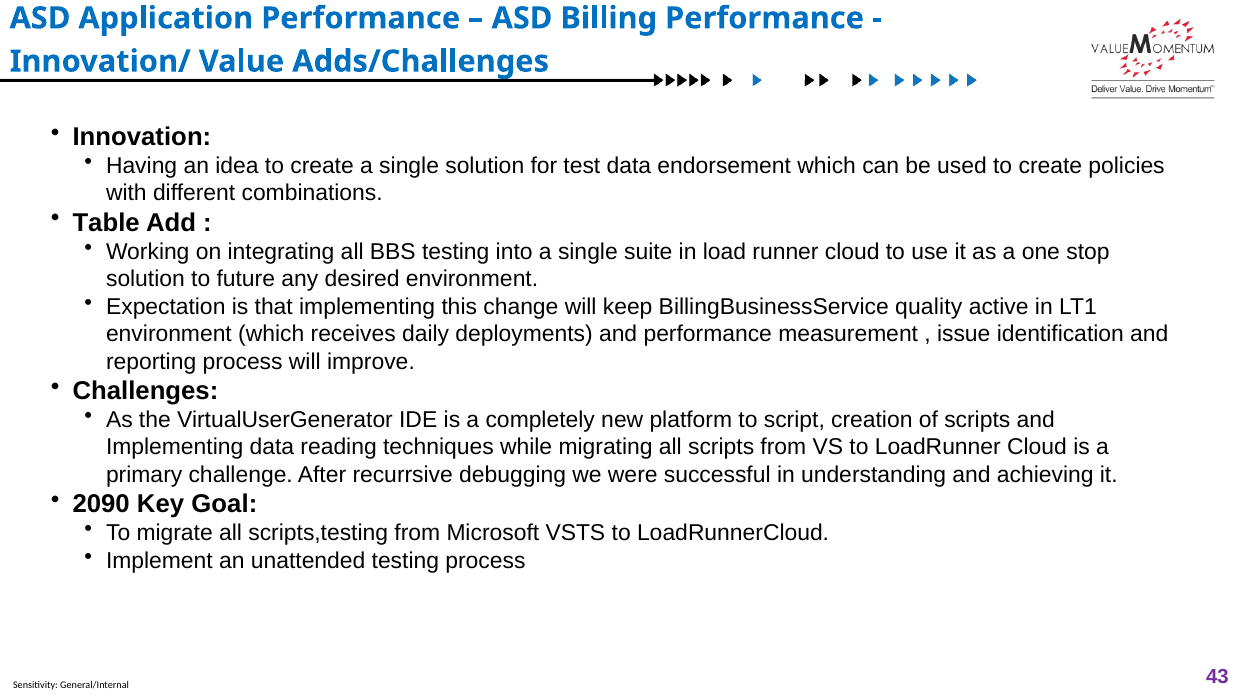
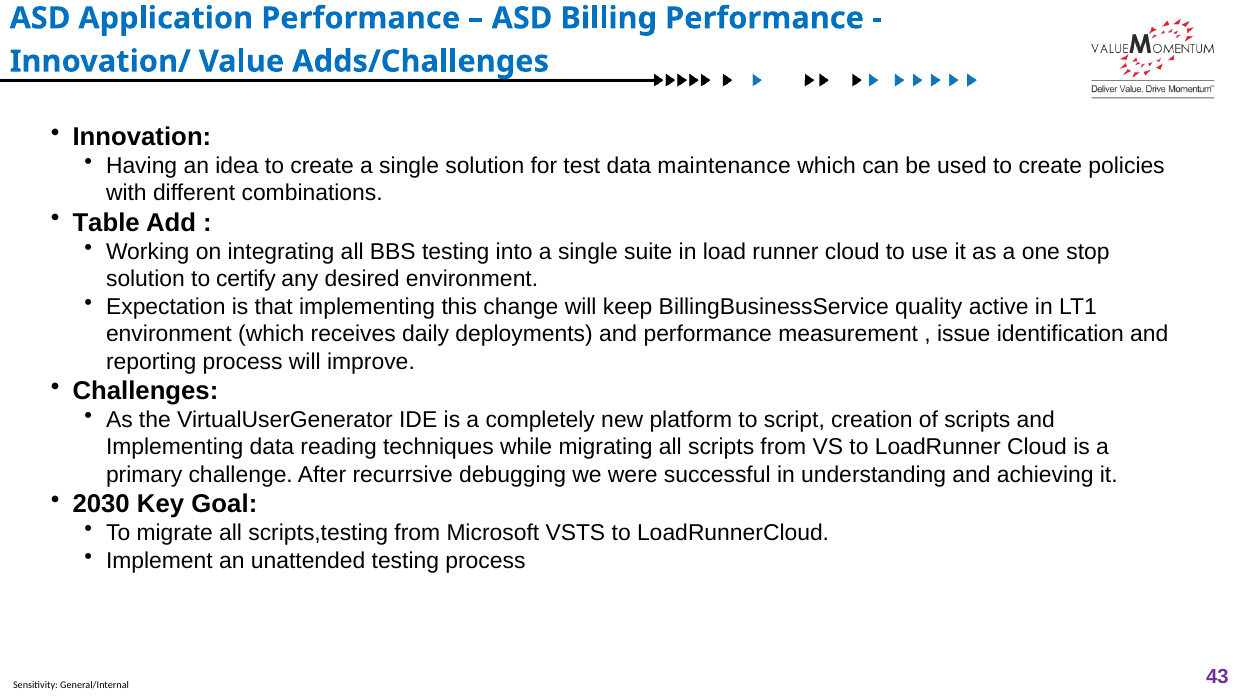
endorsement: endorsement -> maintenance
future: future -> certify
2090: 2090 -> 2030
